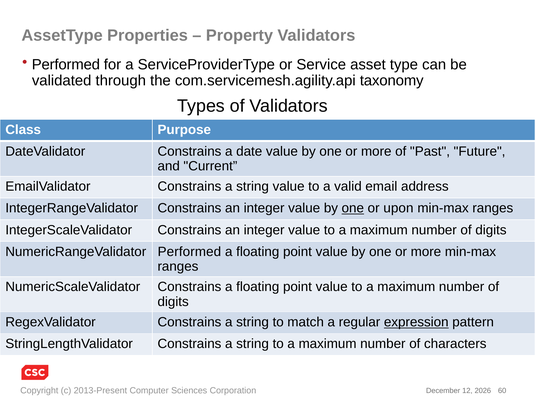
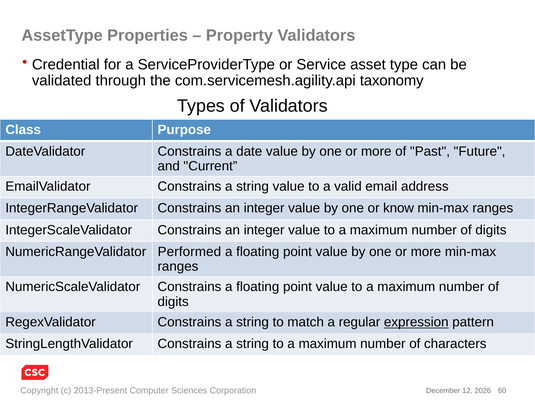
Performed at (66, 65): Performed -> Credential
one at (353, 208) underline: present -> none
upon: upon -> know
